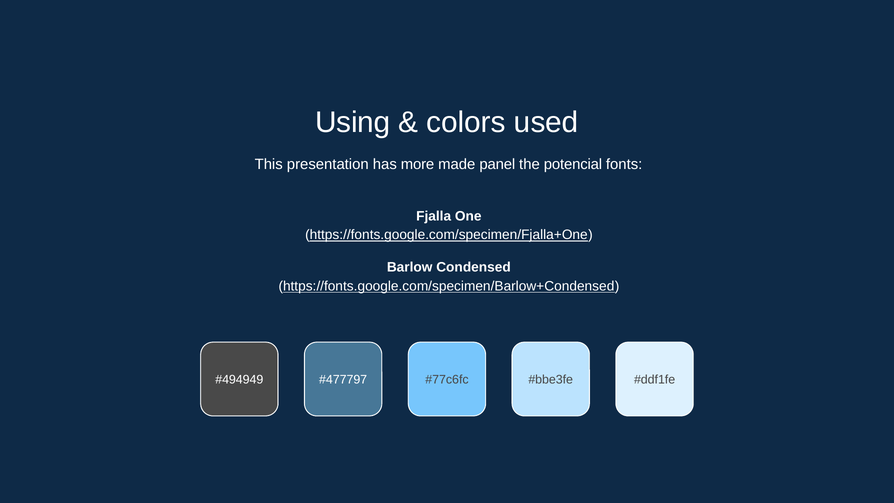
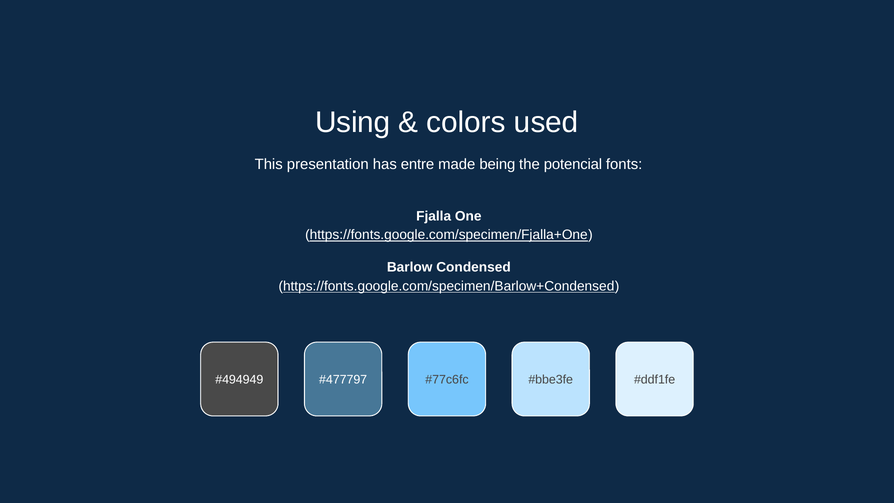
more: more -> entre
panel: panel -> being
